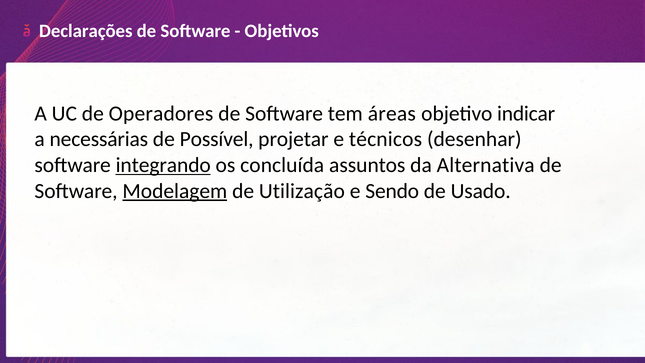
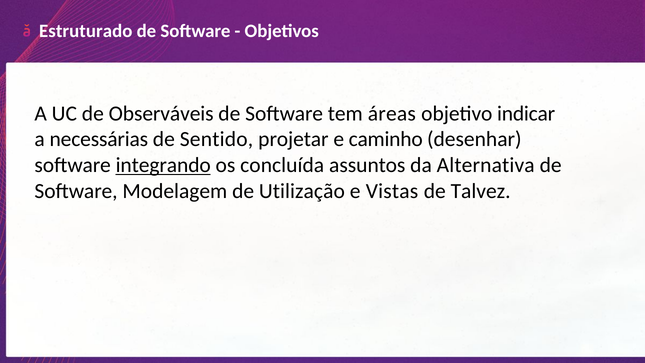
Declarações: Declarações -> Estruturado
Operadores: Operadores -> Observáveis
Possível: Possível -> Sentido
técnicos: técnicos -> caminho
Modelagem underline: present -> none
Sendo: Sendo -> Vistas
Usado: Usado -> Talvez
